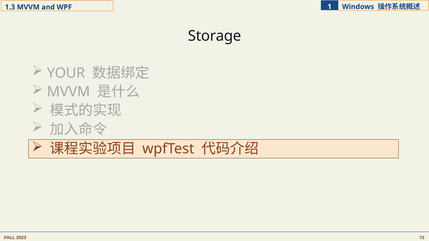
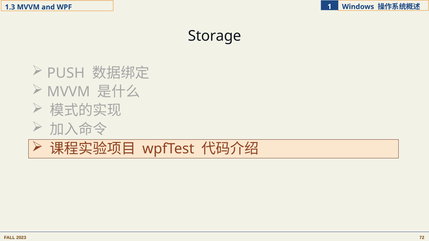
YOUR: YOUR -> PUSH
